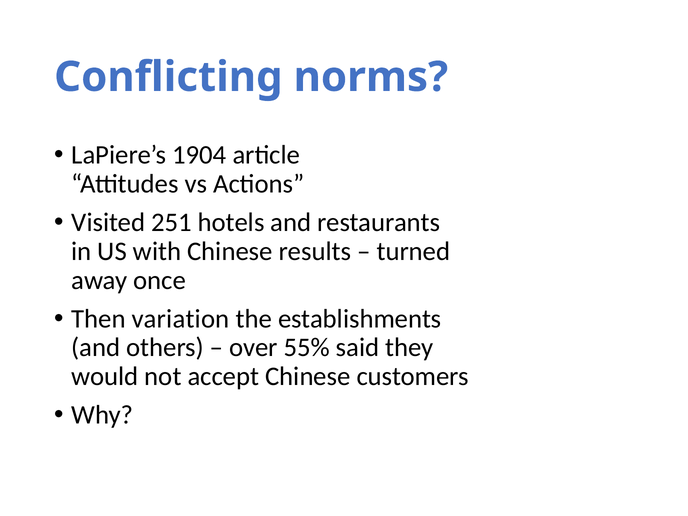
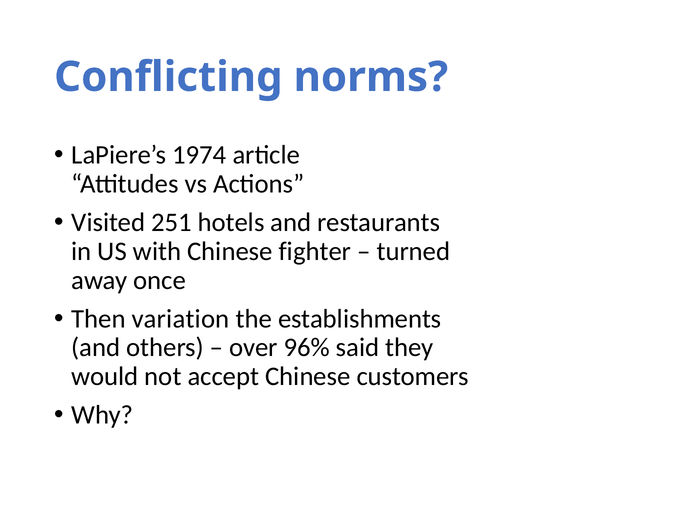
1904: 1904 -> 1974
results: results -> fighter
55%: 55% -> 96%
